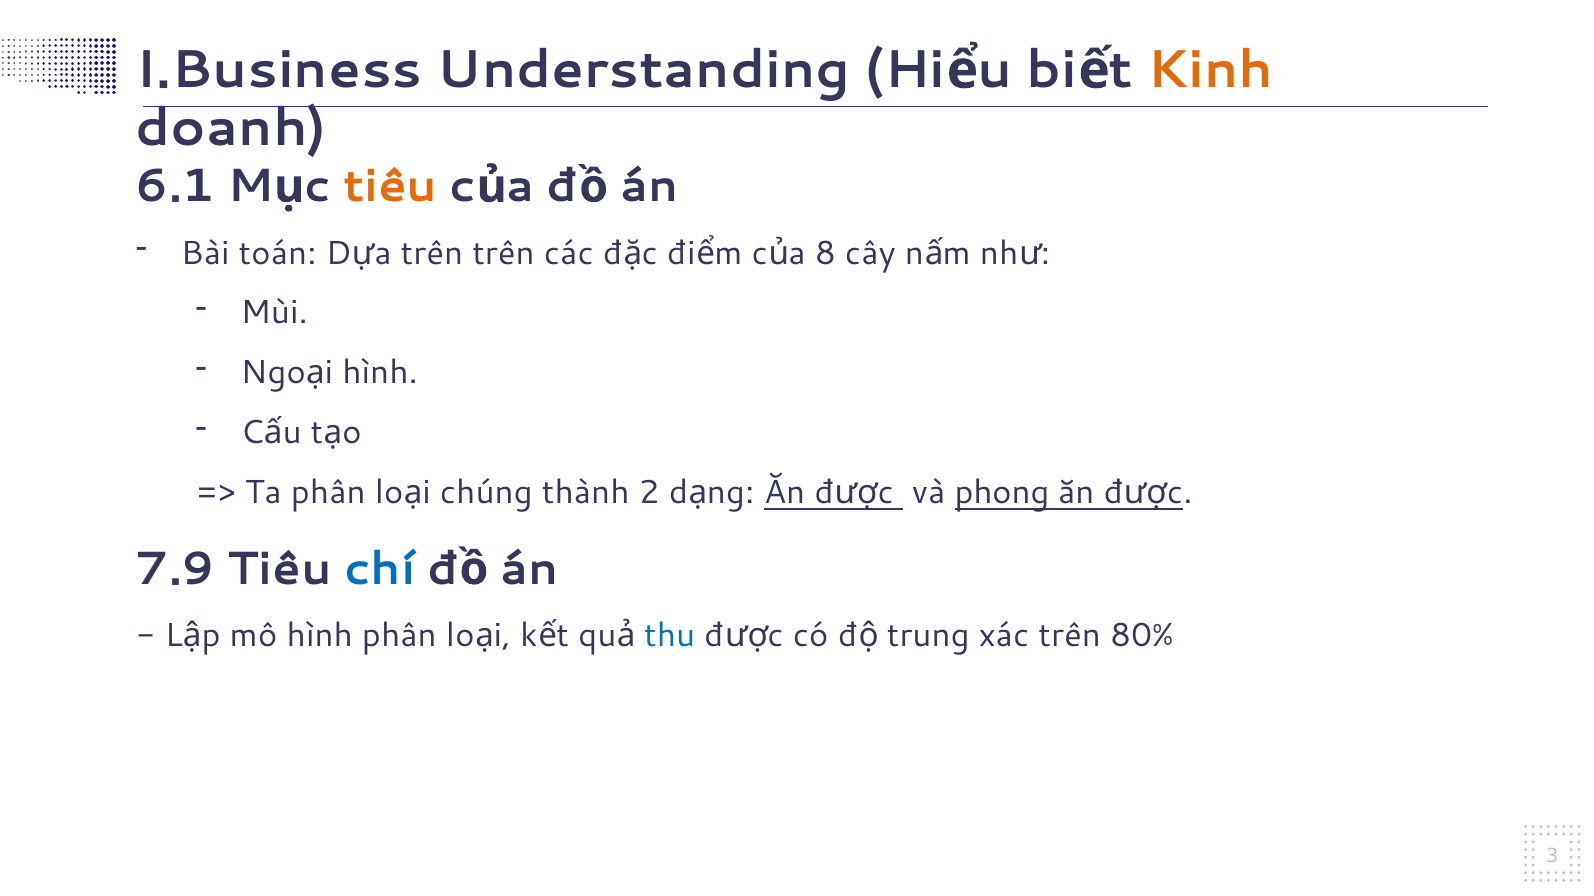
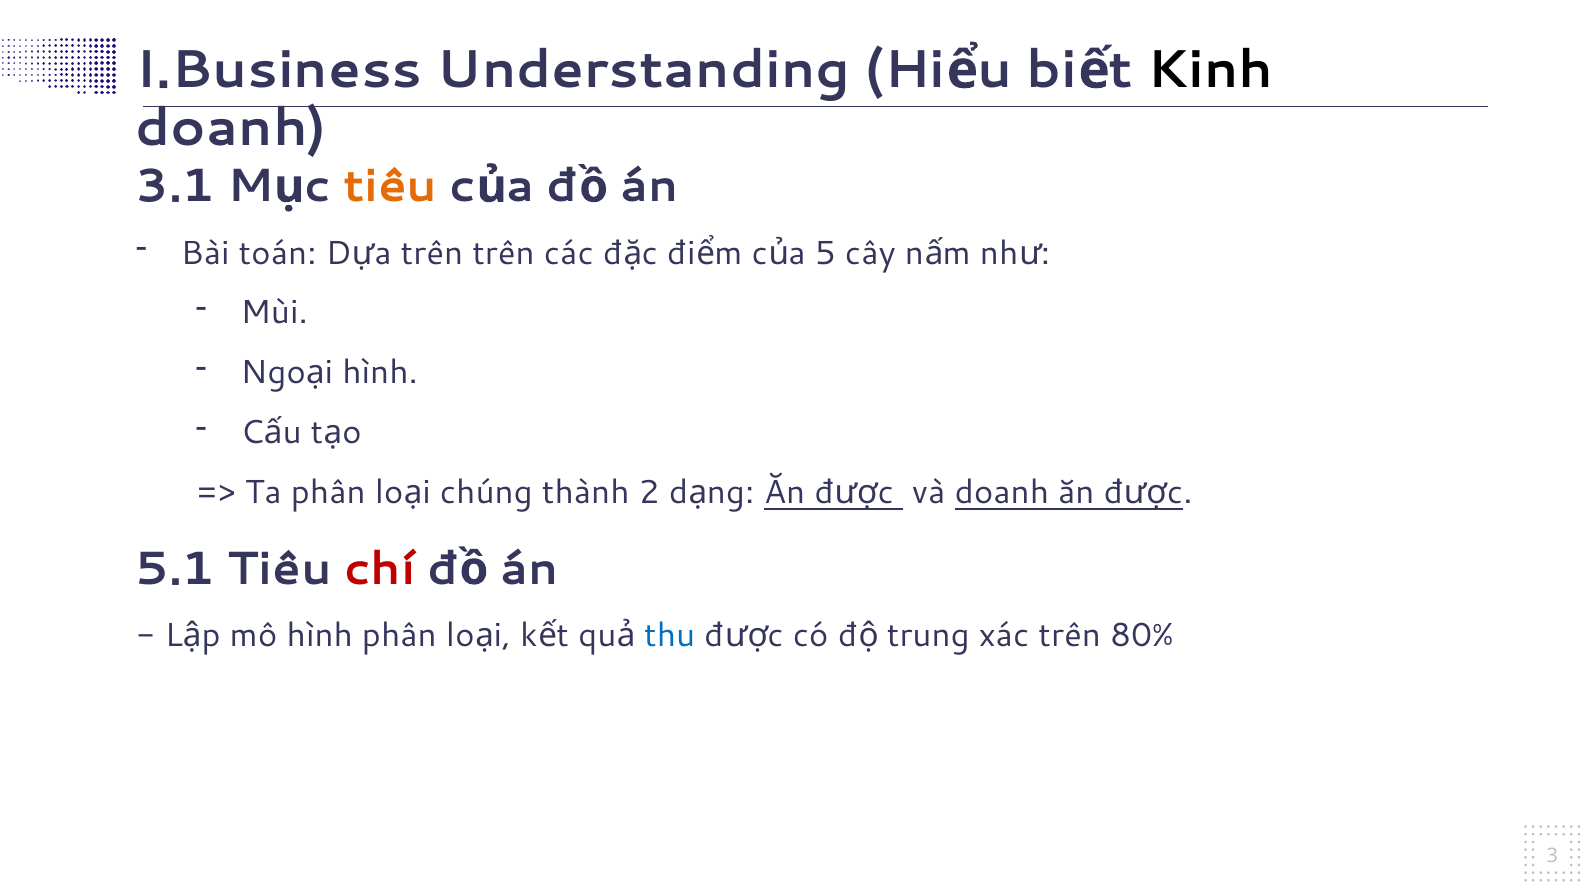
Kinh colour: orange -> black
6.1: 6.1 -> 3.1
8: 8 -> 5
và phong: phong -> doanh
7.9: 7.9 -> 5.1
chí colour: blue -> red
